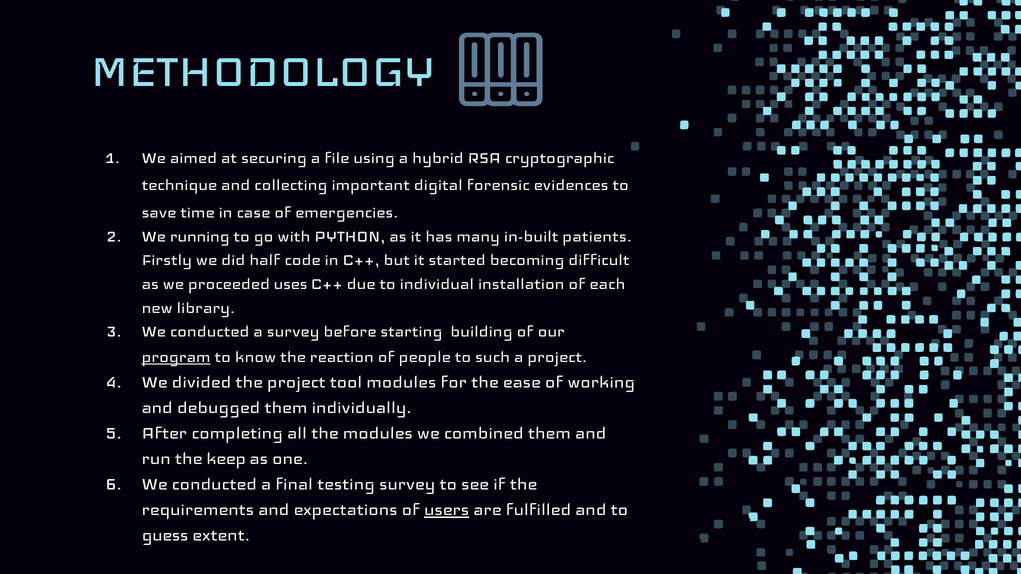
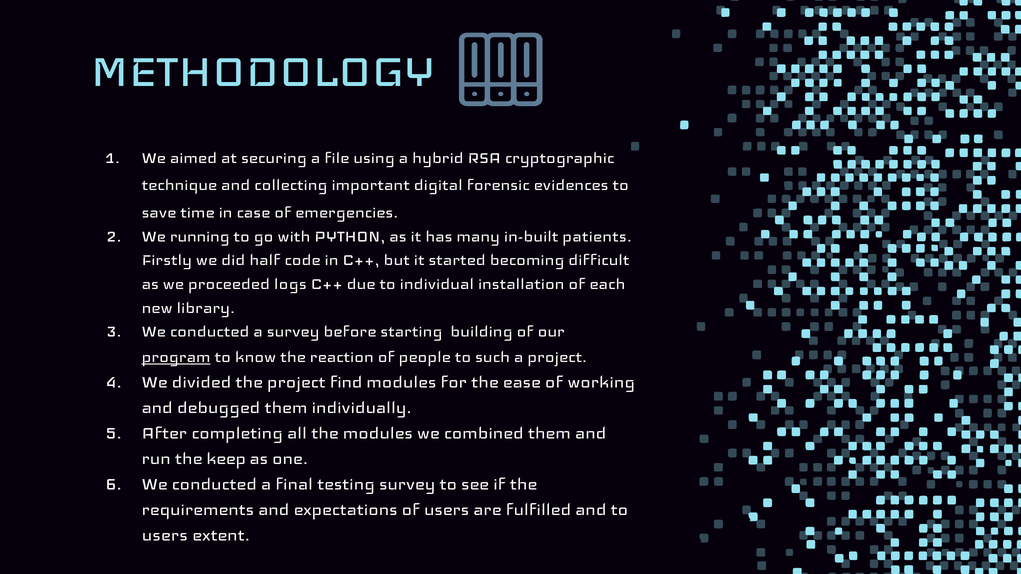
uses: uses -> logs
tool: tool -> find
users at (447, 508) underline: present -> none
guess at (165, 534): guess -> users
